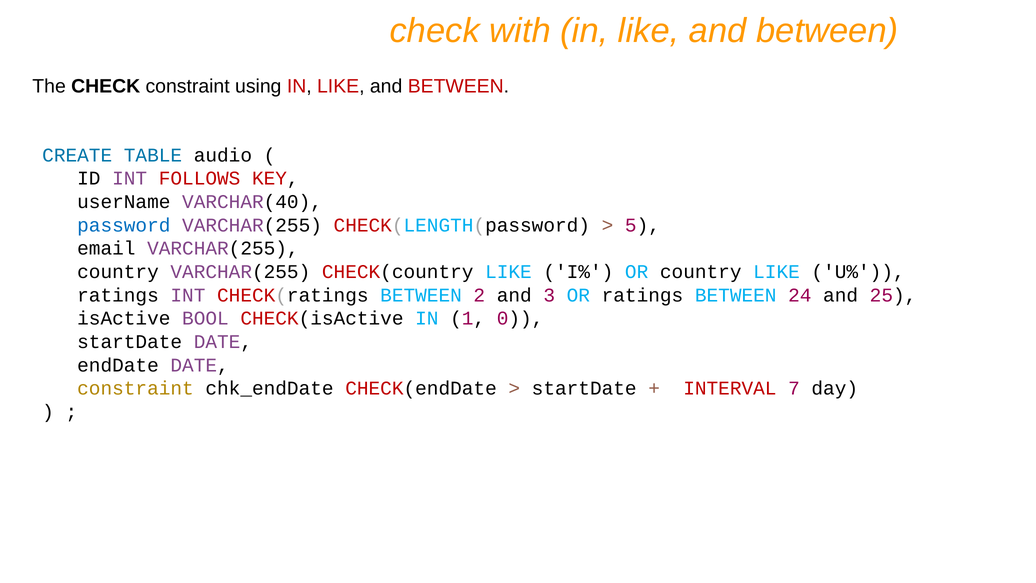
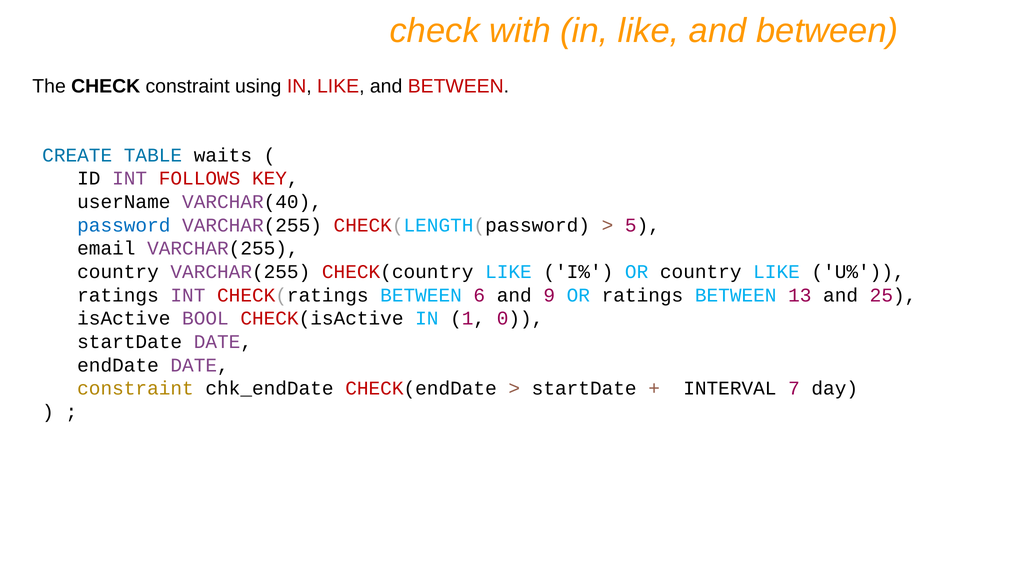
audio: audio -> waits
2: 2 -> 6
3: 3 -> 9
24: 24 -> 13
INTERVAL colour: red -> black
